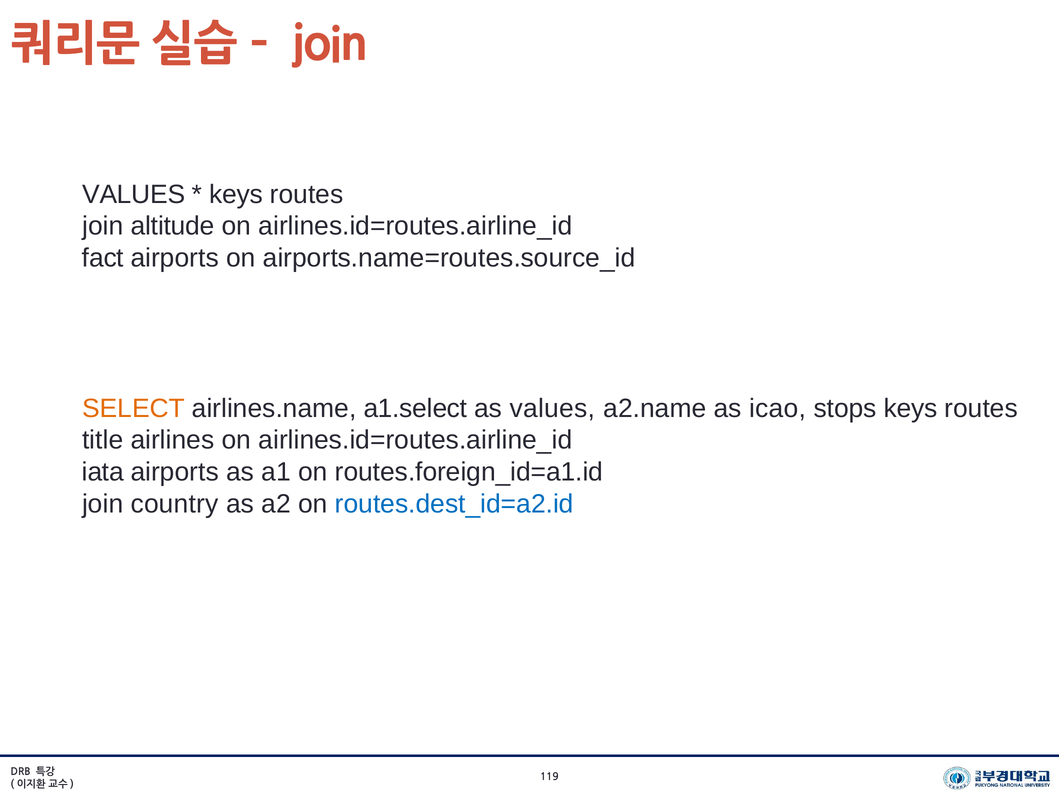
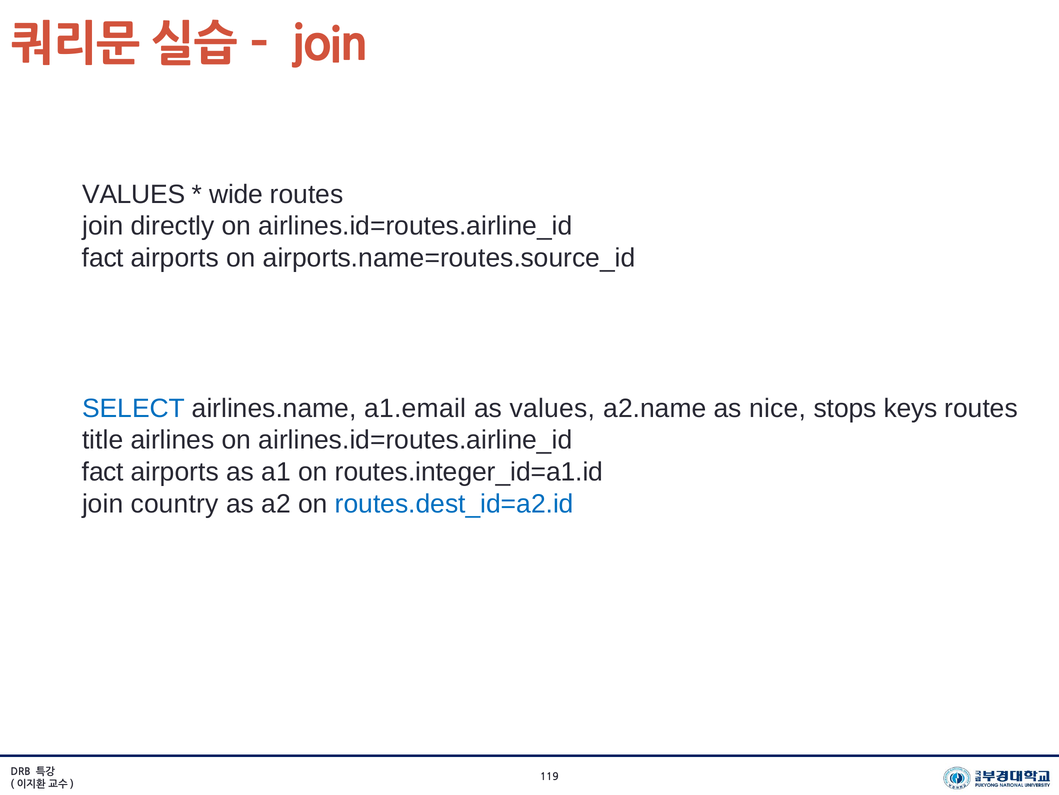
keys at (236, 194): keys -> wide
altitude: altitude -> directly
SELECT colour: orange -> blue
a1.select: a1.select -> a1.email
icao: icao -> nice
iata at (103, 472): iata -> fact
routes.foreign_id=a1.id: routes.foreign_id=a1.id -> routes.integer_id=a1.id
